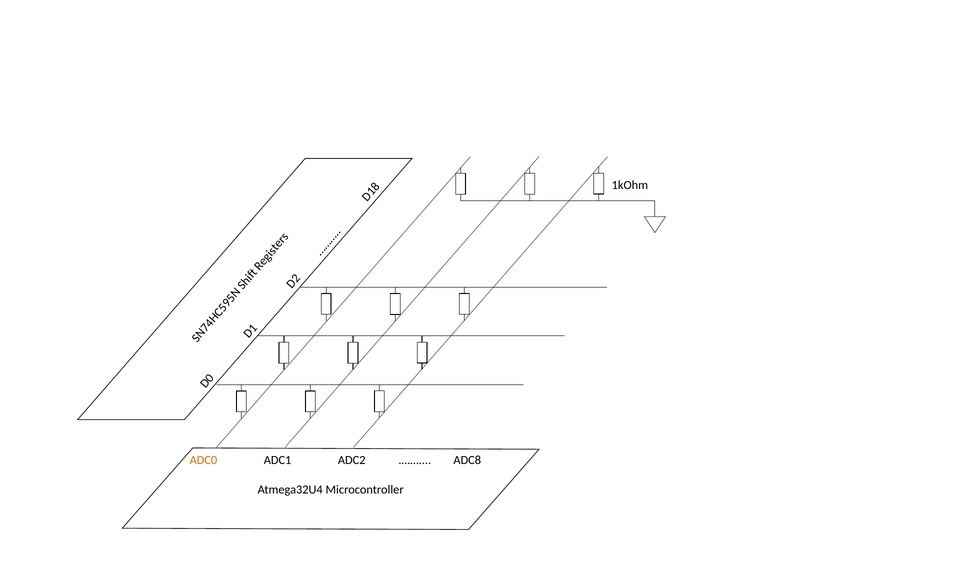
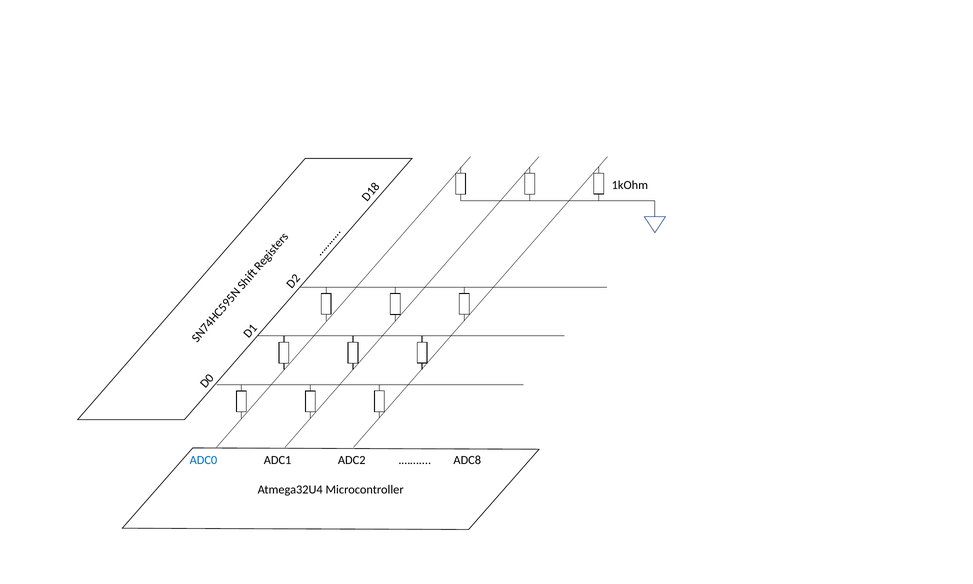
ADC0 colour: orange -> blue
